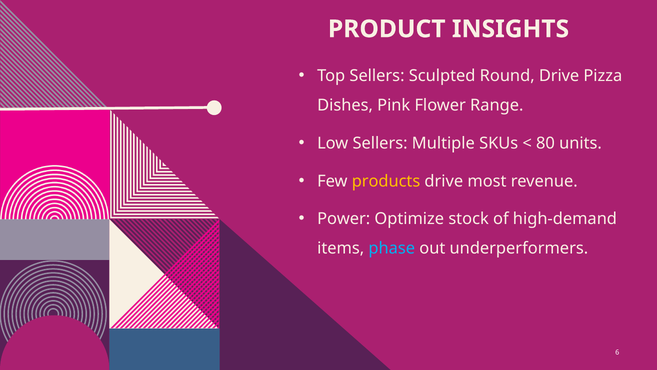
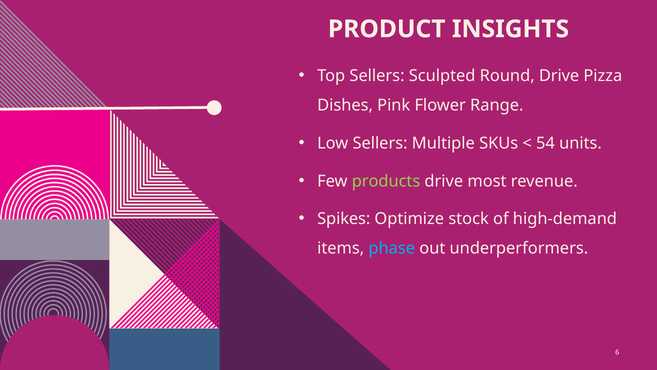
80: 80 -> 54
products colour: yellow -> light green
Power: Power -> Spikes
